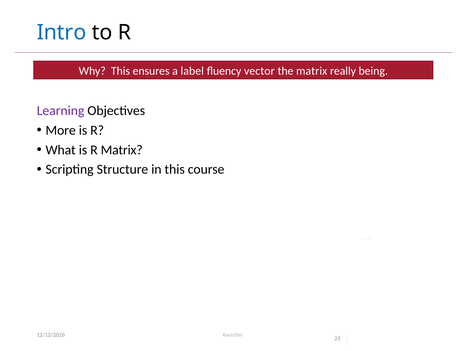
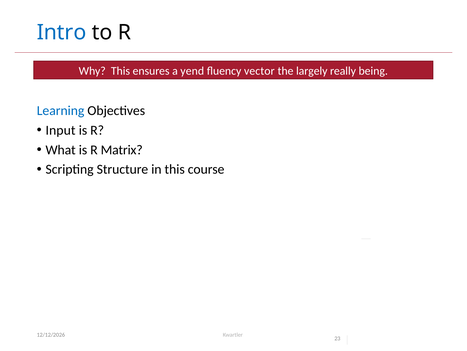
label: label -> yend
the matrix: matrix -> largely
Learning colour: purple -> blue
More: More -> Input
